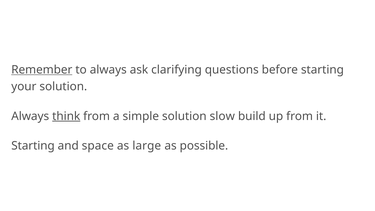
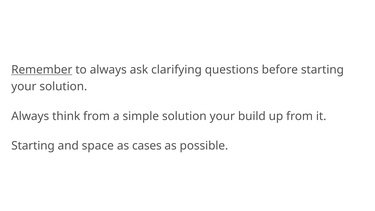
think underline: present -> none
solution slow: slow -> your
large: large -> cases
